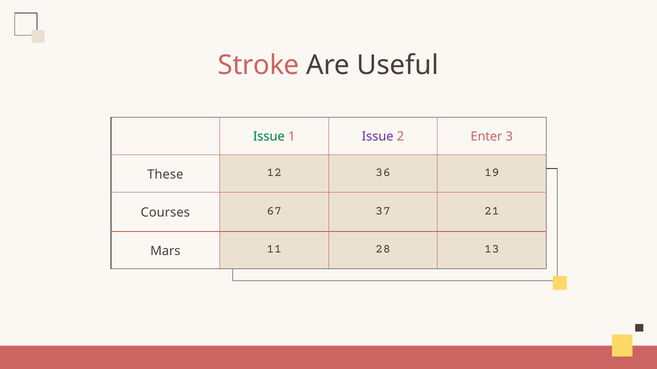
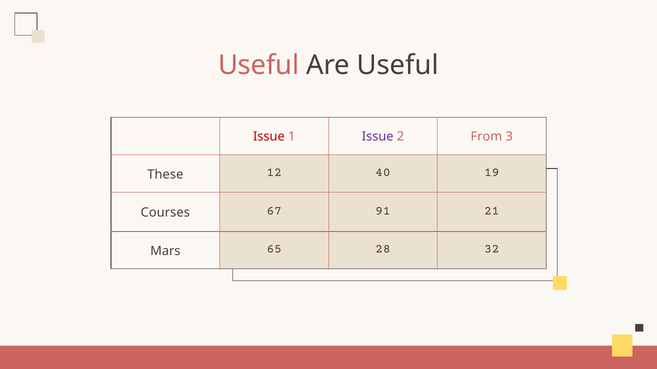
Stroke at (259, 65): Stroke -> Useful
Issue at (269, 137) colour: green -> red
Enter: Enter -> From
36: 36 -> 40
37: 37 -> 91
11: 11 -> 65
13: 13 -> 32
